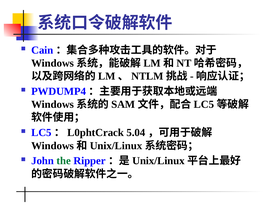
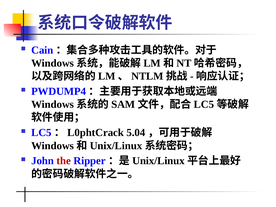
the colour: green -> red
